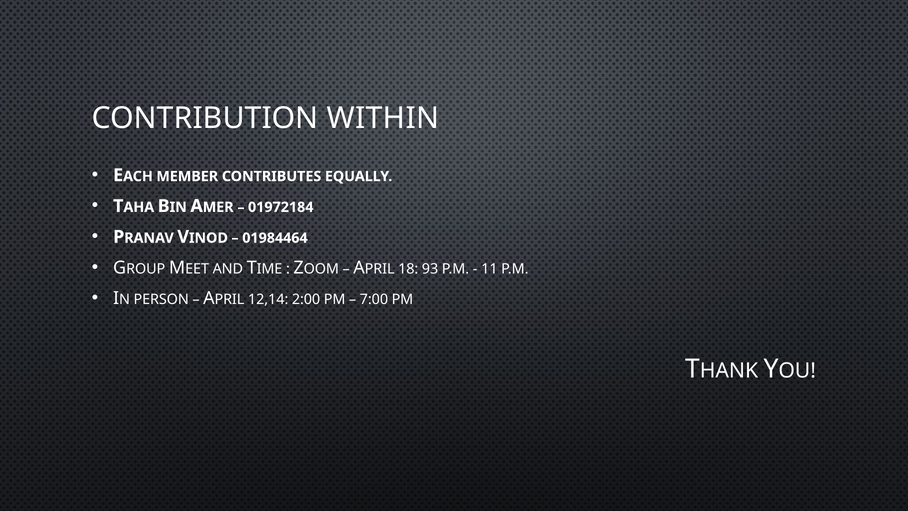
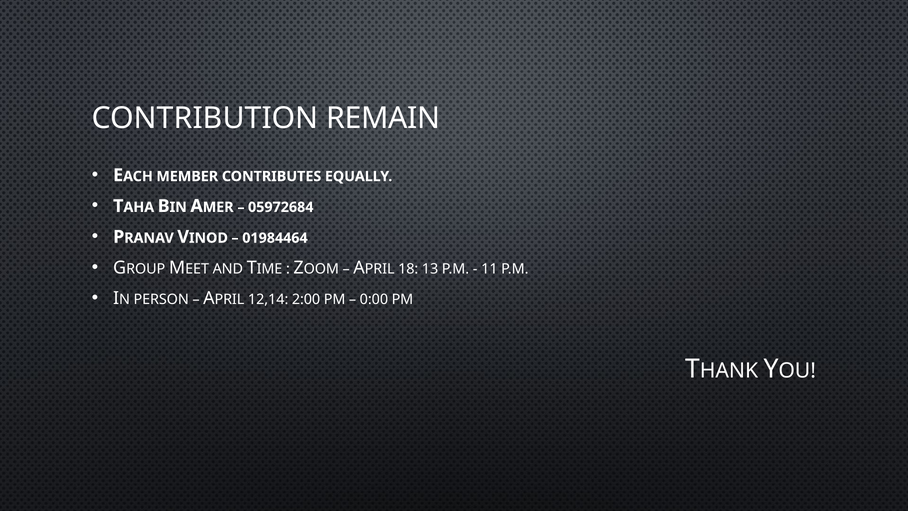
WITHIN: WITHIN -> REMAIN
01972184: 01972184 -> 05972684
93: 93 -> 13
7:00: 7:00 -> 0:00
